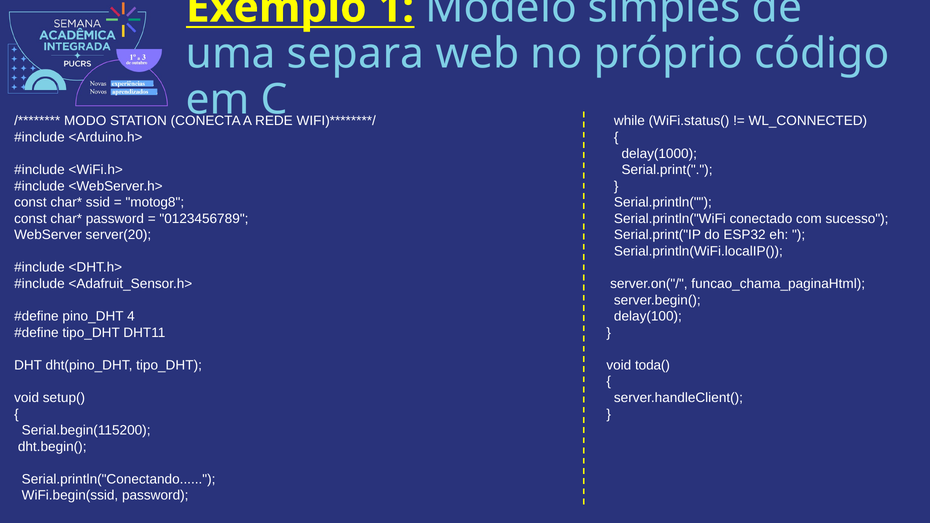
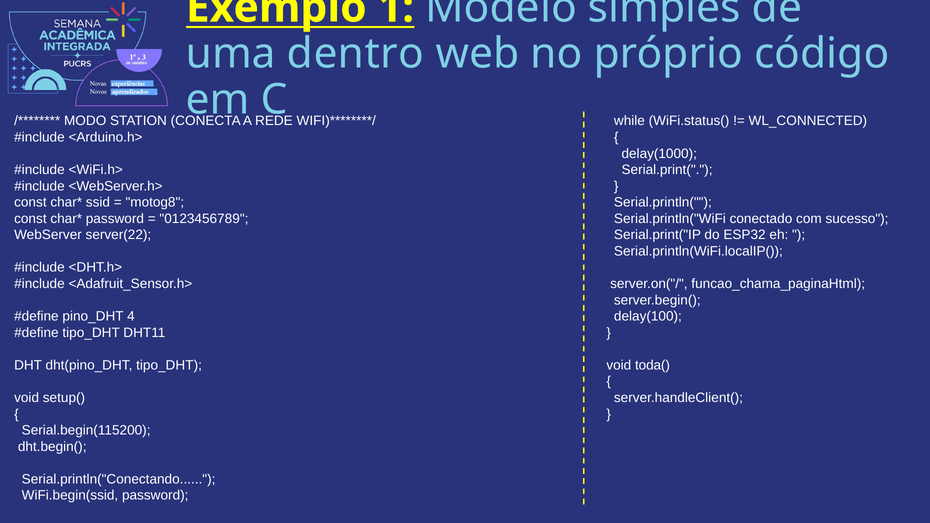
separa: separa -> dentro
server(20: server(20 -> server(22
